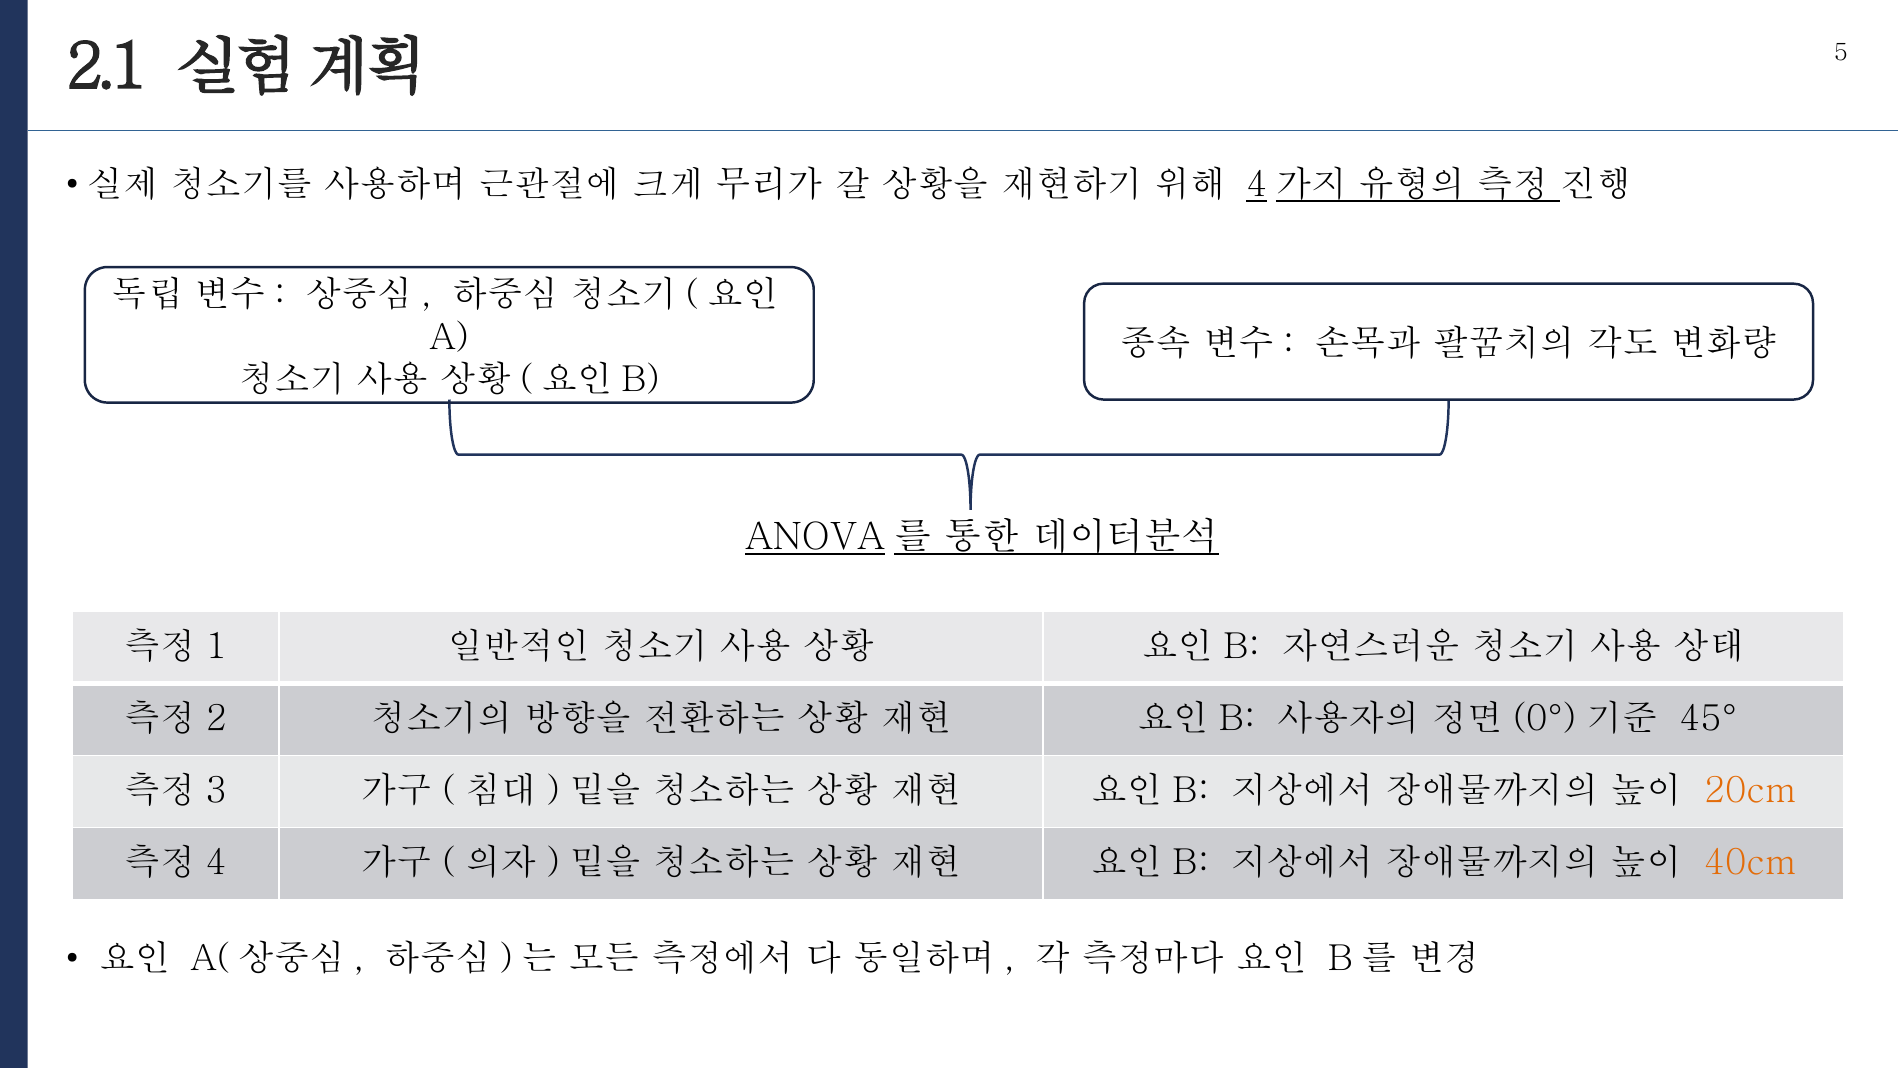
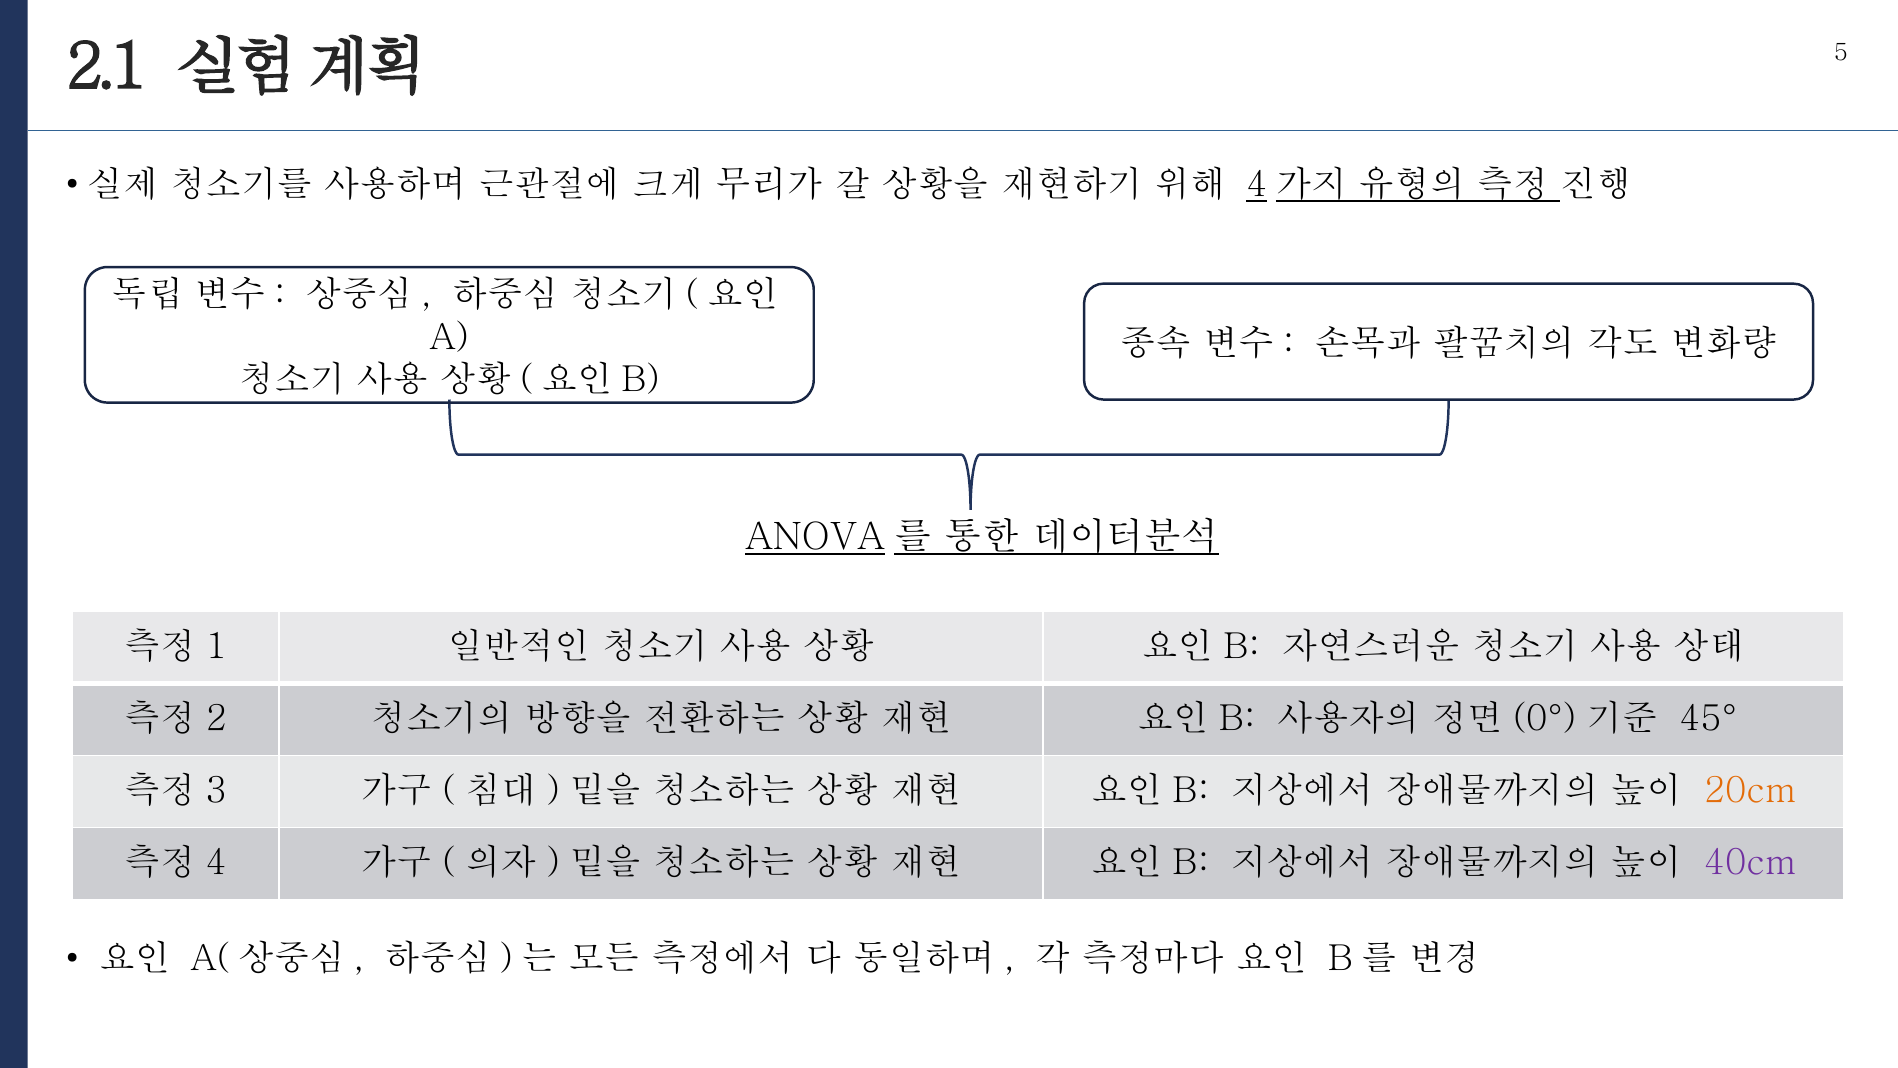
40cm colour: orange -> purple
